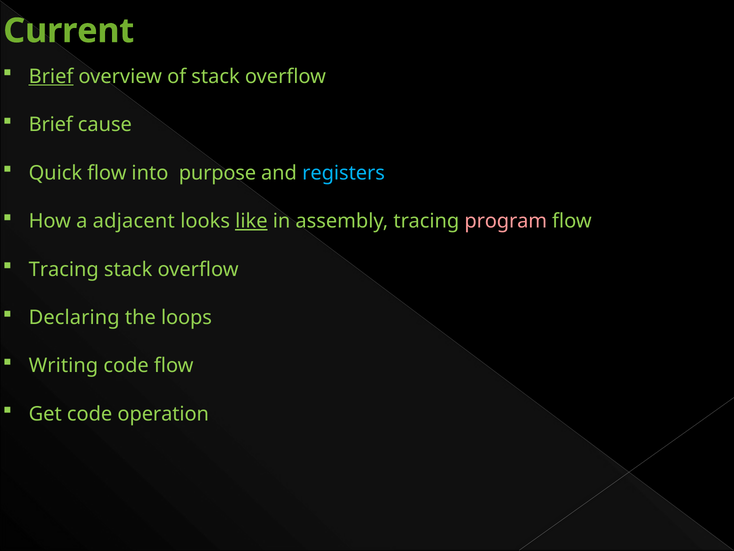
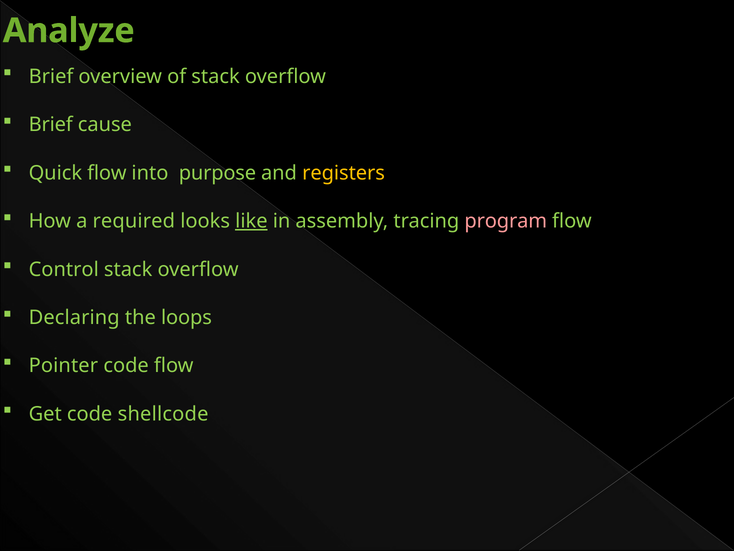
Current: Current -> Analyze
Brief at (51, 76) underline: present -> none
registers colour: light blue -> yellow
adjacent: adjacent -> required
Tracing at (64, 269): Tracing -> Control
Writing: Writing -> Pointer
operation: operation -> shellcode
